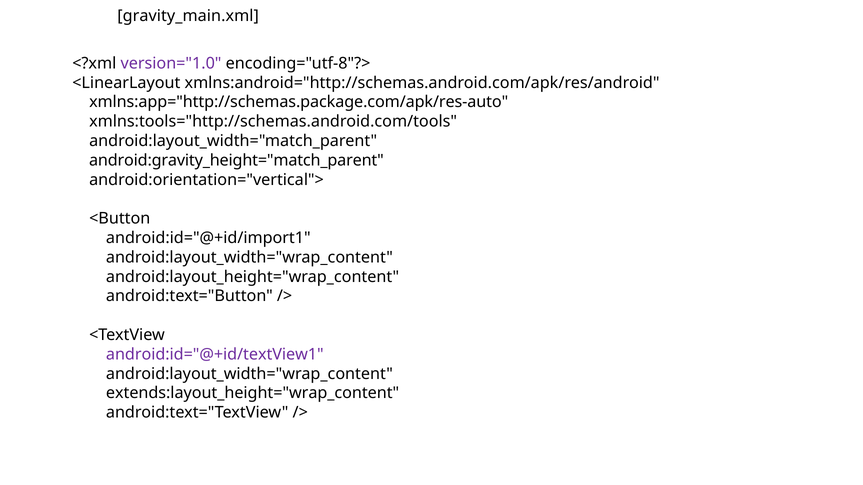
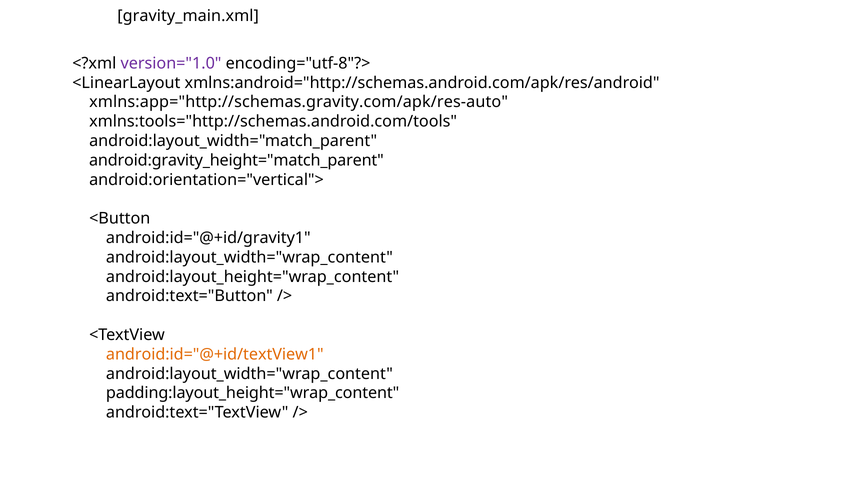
xmlns:app="http://schemas.package.com/apk/res-auto: xmlns:app="http://schemas.package.com/apk/res-auto -> xmlns:app="http://schemas.gravity.com/apk/res-auto
android:id="@+id/import1: android:id="@+id/import1 -> android:id="@+id/gravity1
android:id="@+id/textView1 colour: purple -> orange
extends:layout_height="wrap_content: extends:layout_height="wrap_content -> padding:layout_height="wrap_content
